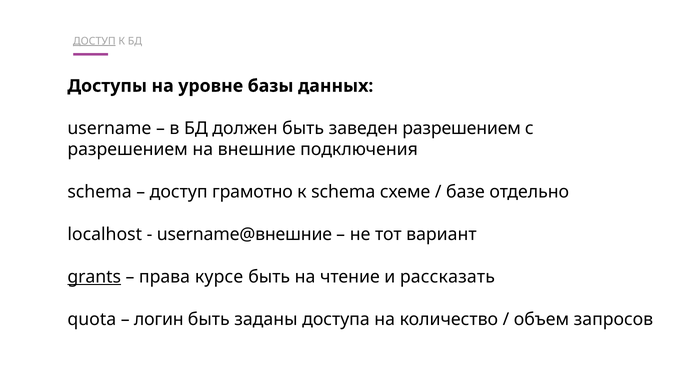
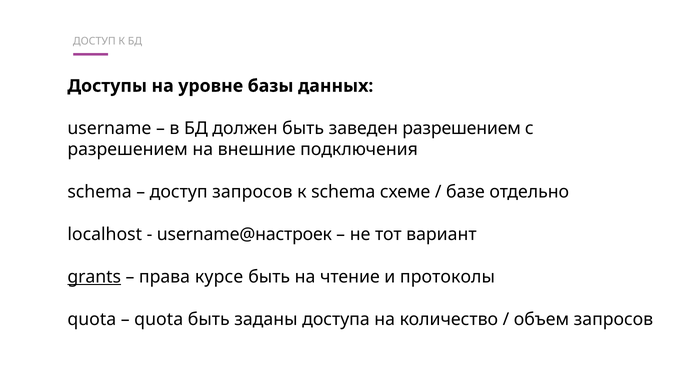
ДОСТУП at (94, 41) underline: present -> none
доступ грамотно: грамотно -> запросов
username@внешние: username@внешние -> username@настроек
рассказать: рассказать -> протоколы
логин at (159, 319): логин -> quota
